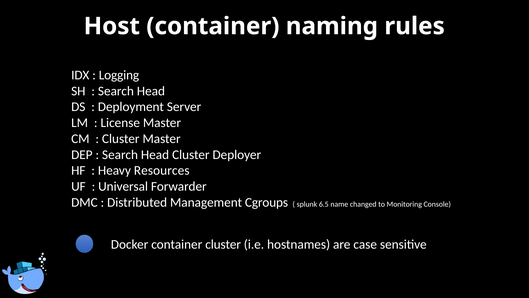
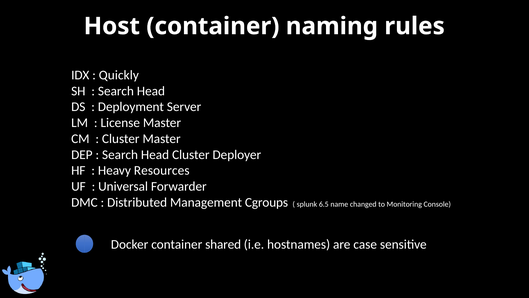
Logging: Logging -> Quickly
container cluster: cluster -> shared
